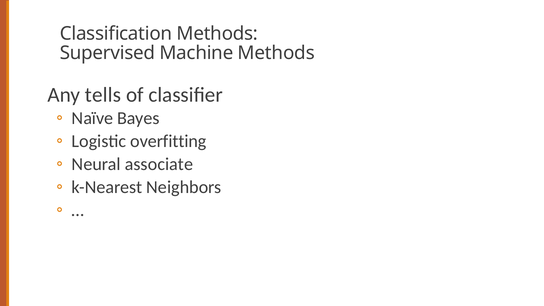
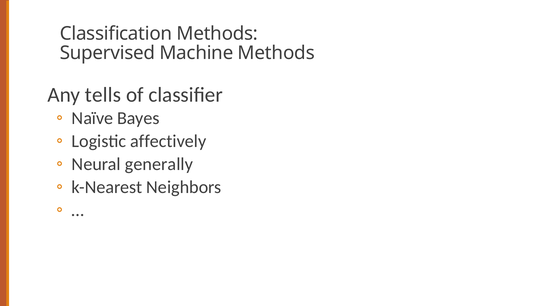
overfitting: overfitting -> affectively
associate: associate -> generally
